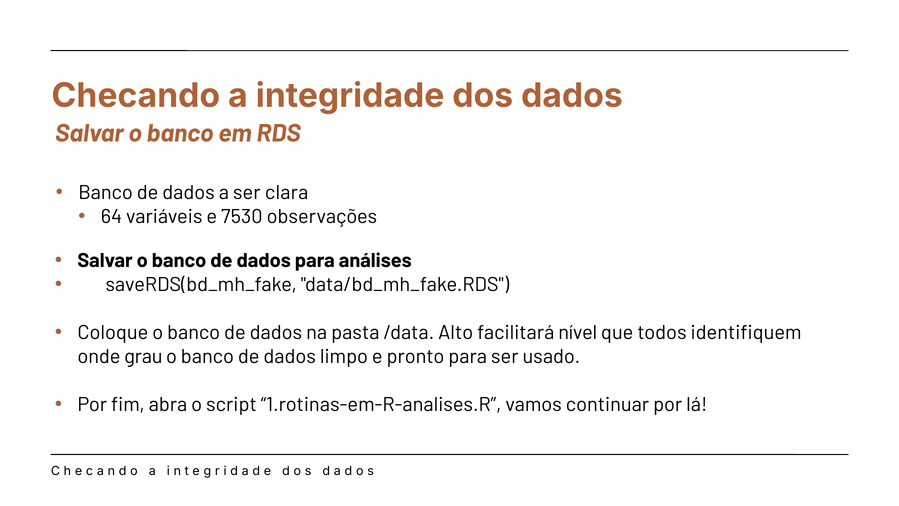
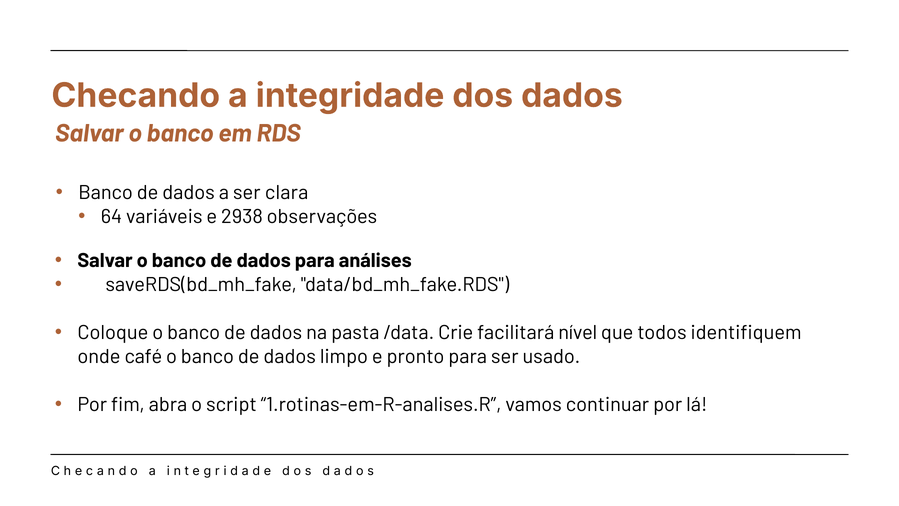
7530: 7530 -> 2938
Alto: Alto -> Crie
grau: grau -> café
